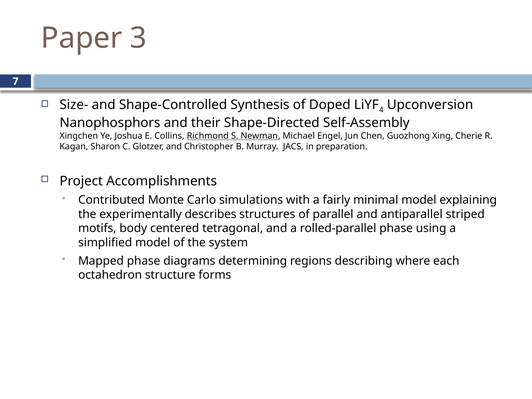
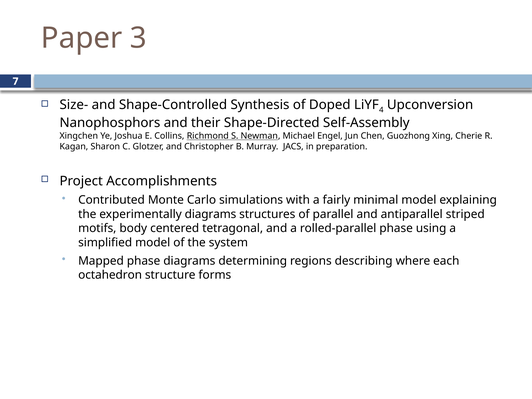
experimentally describes: describes -> diagrams
